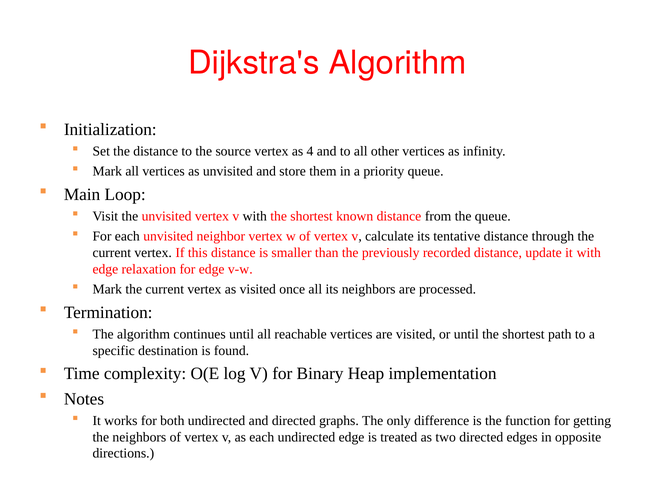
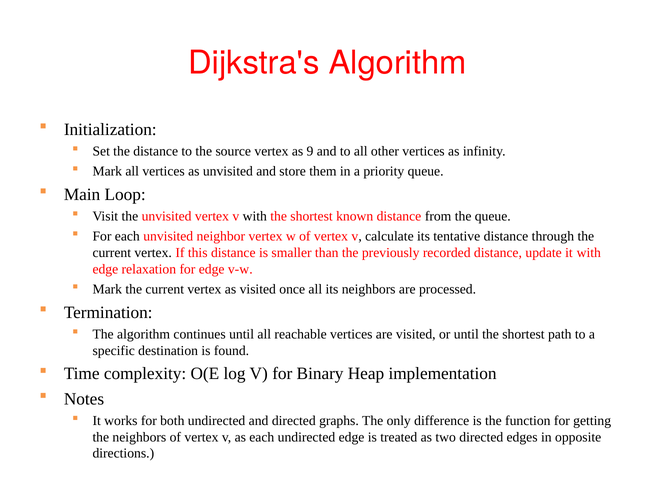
4: 4 -> 9
